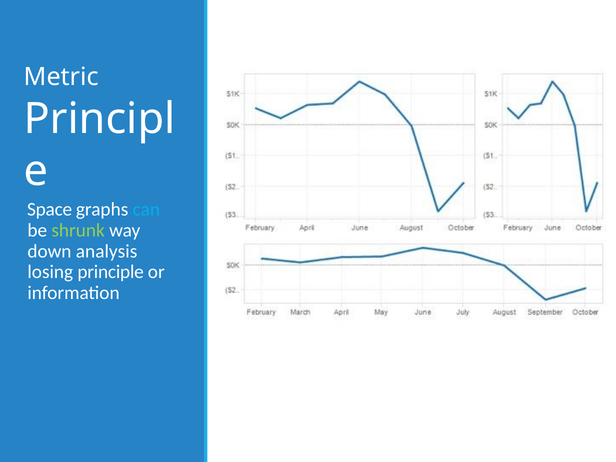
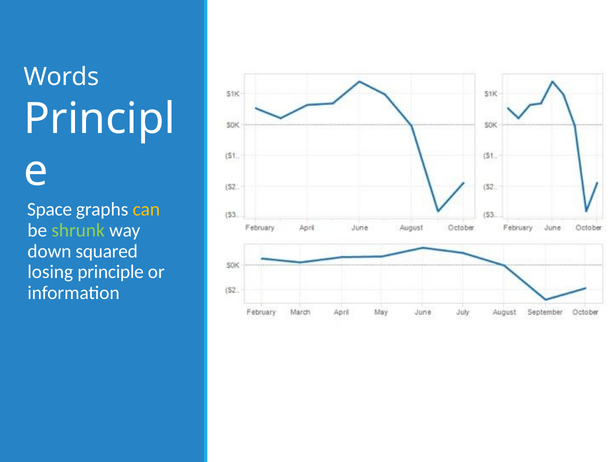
Metric: Metric -> Words
can colour: light blue -> yellow
analysis: analysis -> squared
